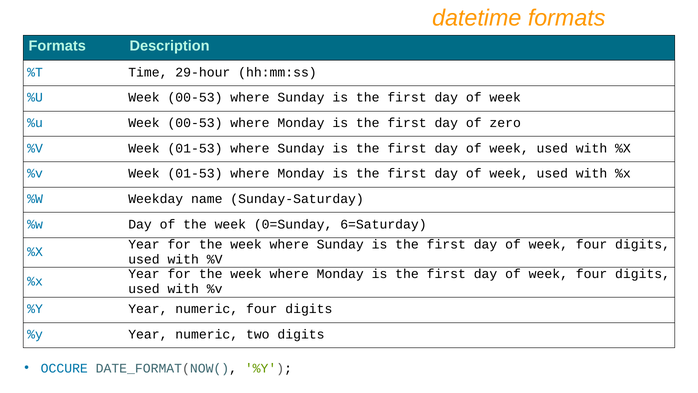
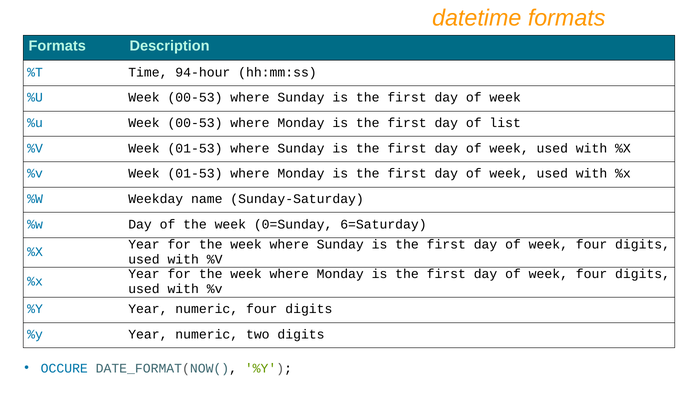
29-hour: 29-hour -> 94-hour
zero: zero -> list
